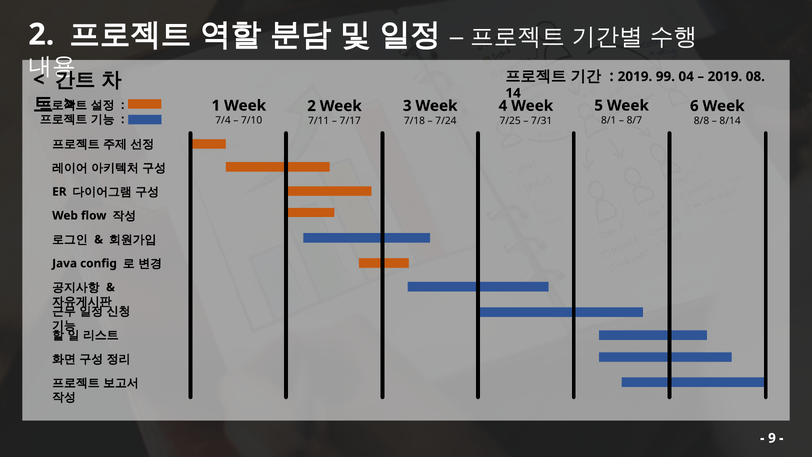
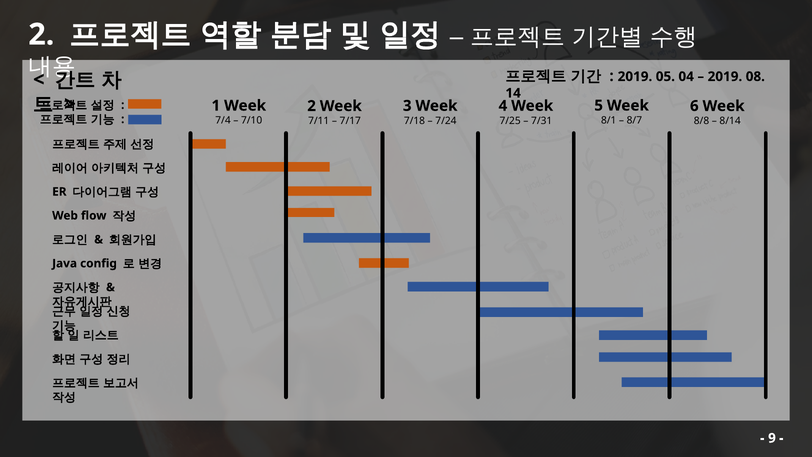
99: 99 -> 05
